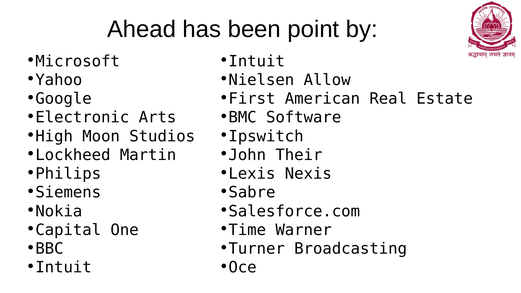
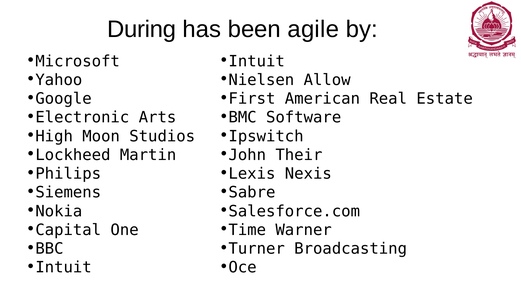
Ahead: Ahead -> During
point: point -> agile
